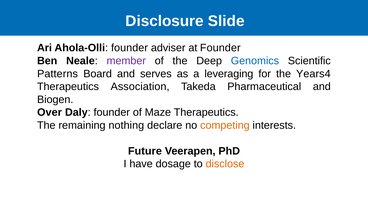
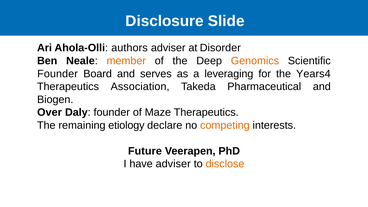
Ahola-Olli founder: founder -> authors
at Founder: Founder -> Disorder
member colour: purple -> orange
Genomics colour: blue -> orange
Patterns at (58, 74): Patterns -> Founder
nothing: nothing -> etiology
have dosage: dosage -> adviser
